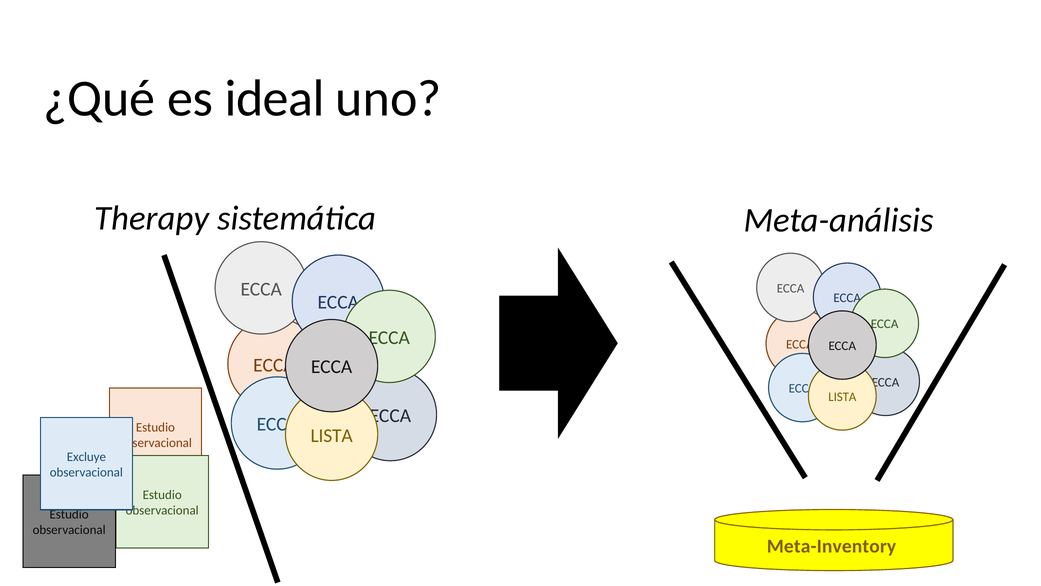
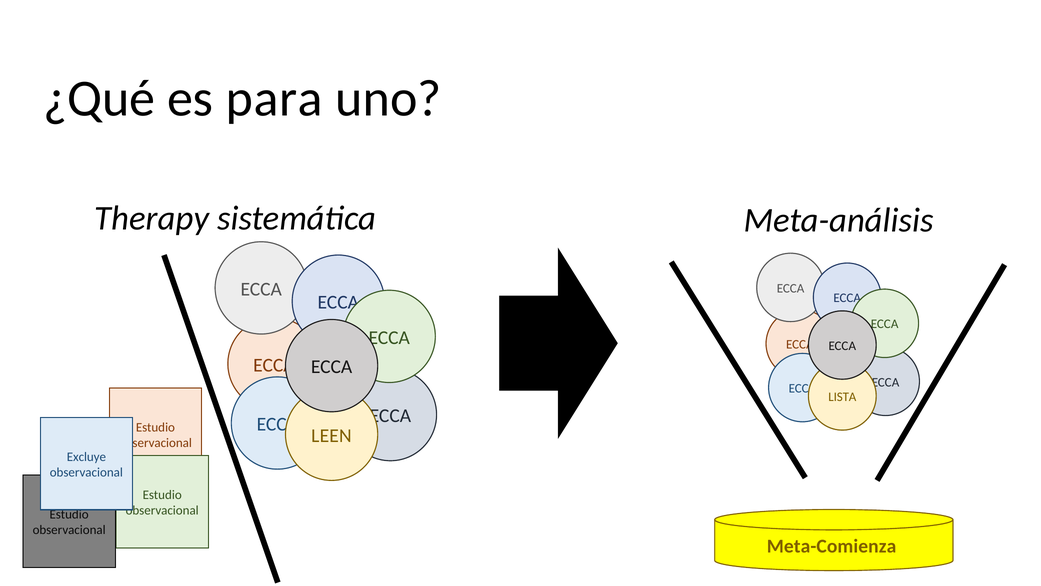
ideal: ideal -> para
LISTA at (332, 435): LISTA -> LEEN
Meta-Inventory: Meta-Inventory -> Meta-Comienza
